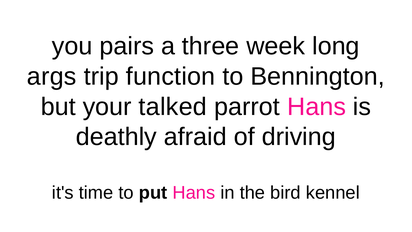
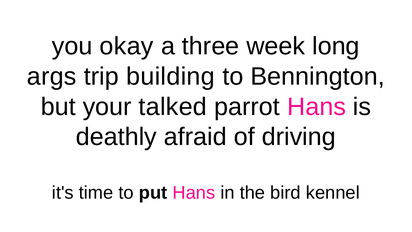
pairs: pairs -> okay
function: function -> building
